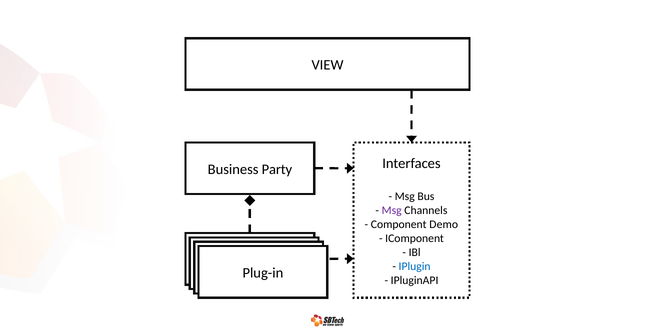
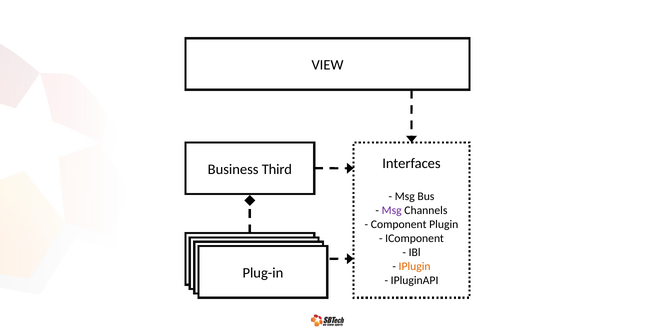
Party: Party -> Third
Demo: Demo -> Plugin
IPlugin colour: blue -> orange
